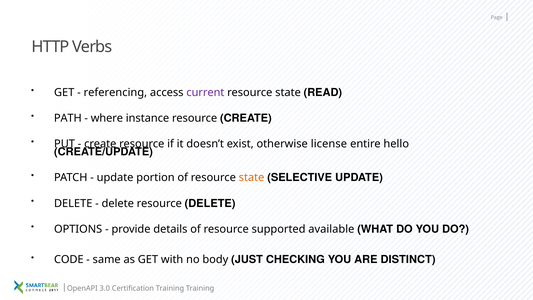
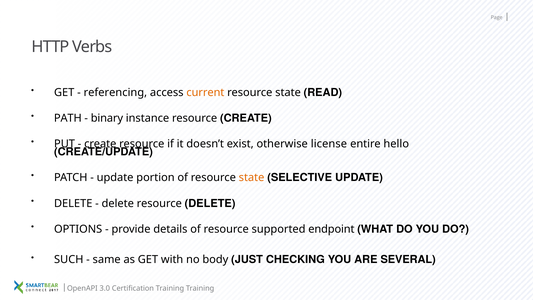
current colour: purple -> orange
where: where -> binary
available: available -> endpoint
CODE: CODE -> SUCH
DISTINCT: DISTINCT -> SEVERAL
